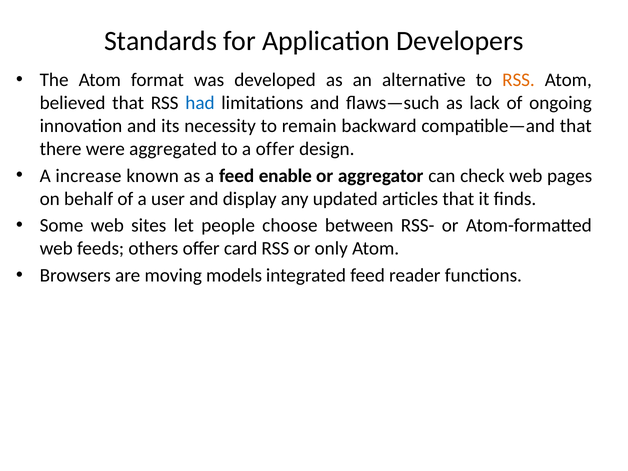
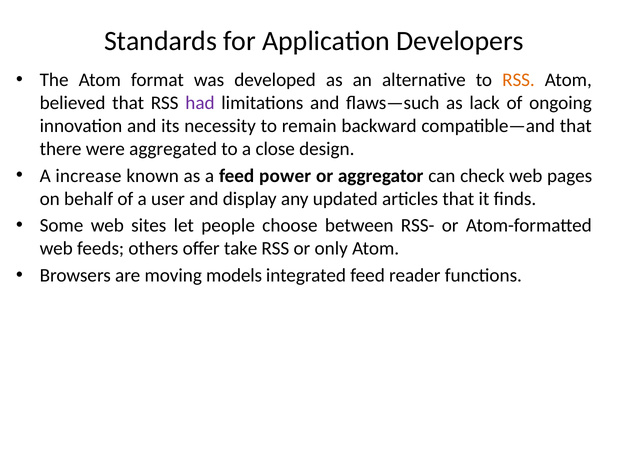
had colour: blue -> purple
a offer: offer -> close
enable: enable -> power
card: card -> take
